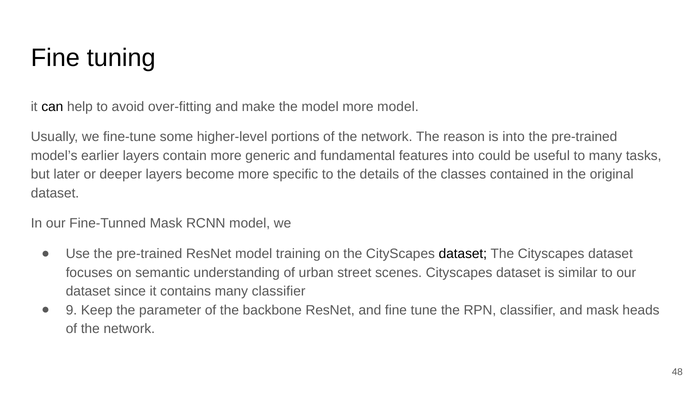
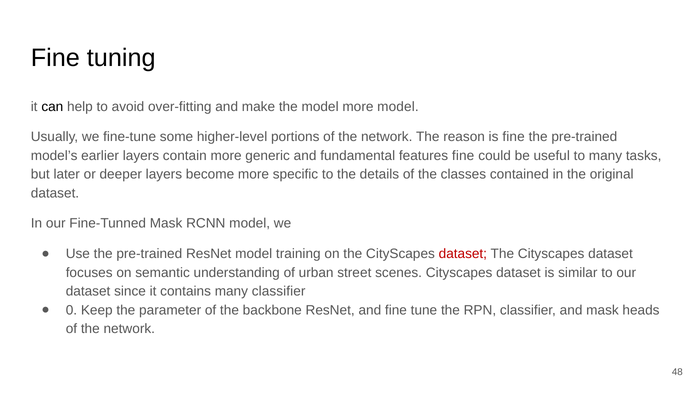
is into: into -> fine
features into: into -> fine
dataset at (463, 254) colour: black -> red
9: 9 -> 0
